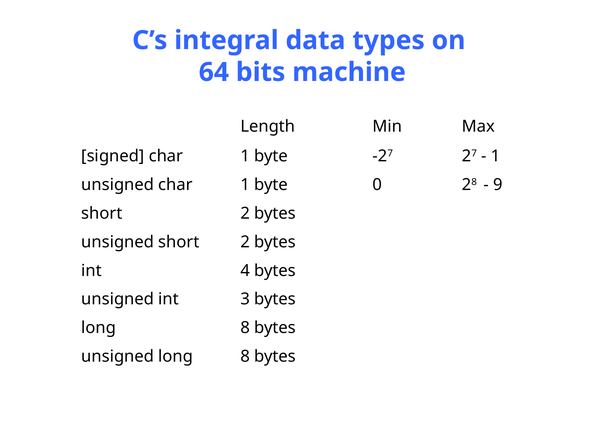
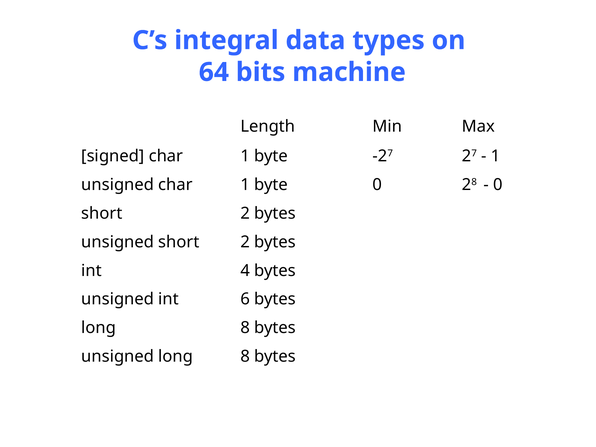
9 at (498, 185): 9 -> 0
3: 3 -> 6
